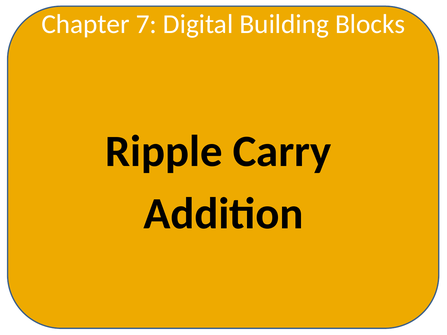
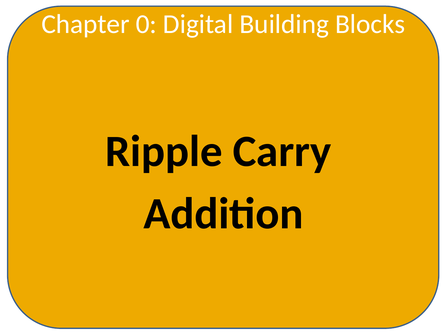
7: 7 -> 0
